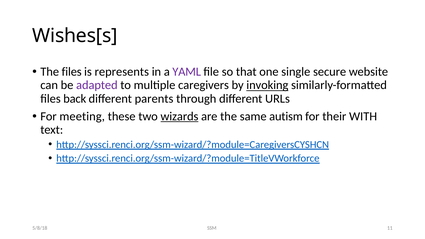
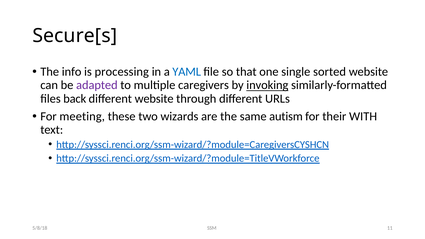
Wishes[s: Wishes[s -> Secure[s
The files: files -> info
represents: represents -> processing
YAML colour: purple -> blue
secure: secure -> sorted
different parents: parents -> website
wizards underline: present -> none
